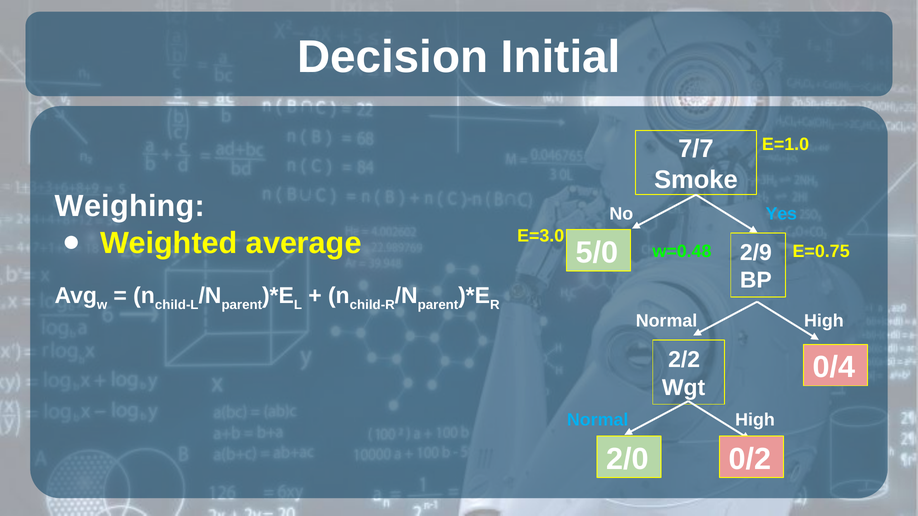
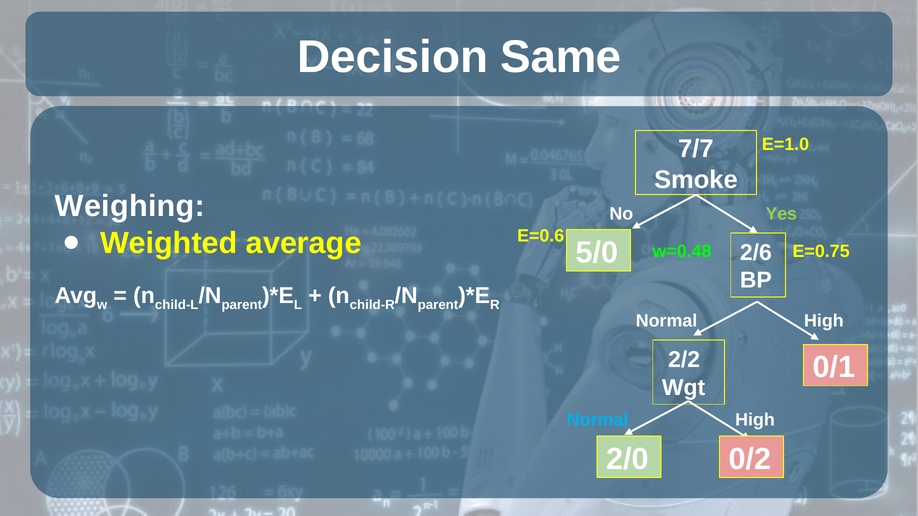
Initial: Initial -> Same
Yes colour: light blue -> light green
E=3.0: E=3.0 -> E=0.6
2/9: 2/9 -> 2/6
0/4: 0/4 -> 0/1
